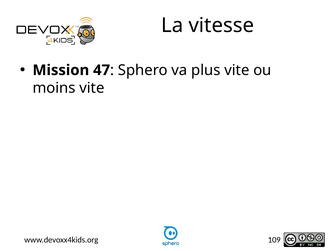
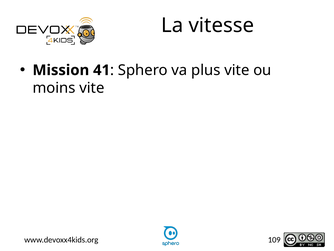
47: 47 -> 41
